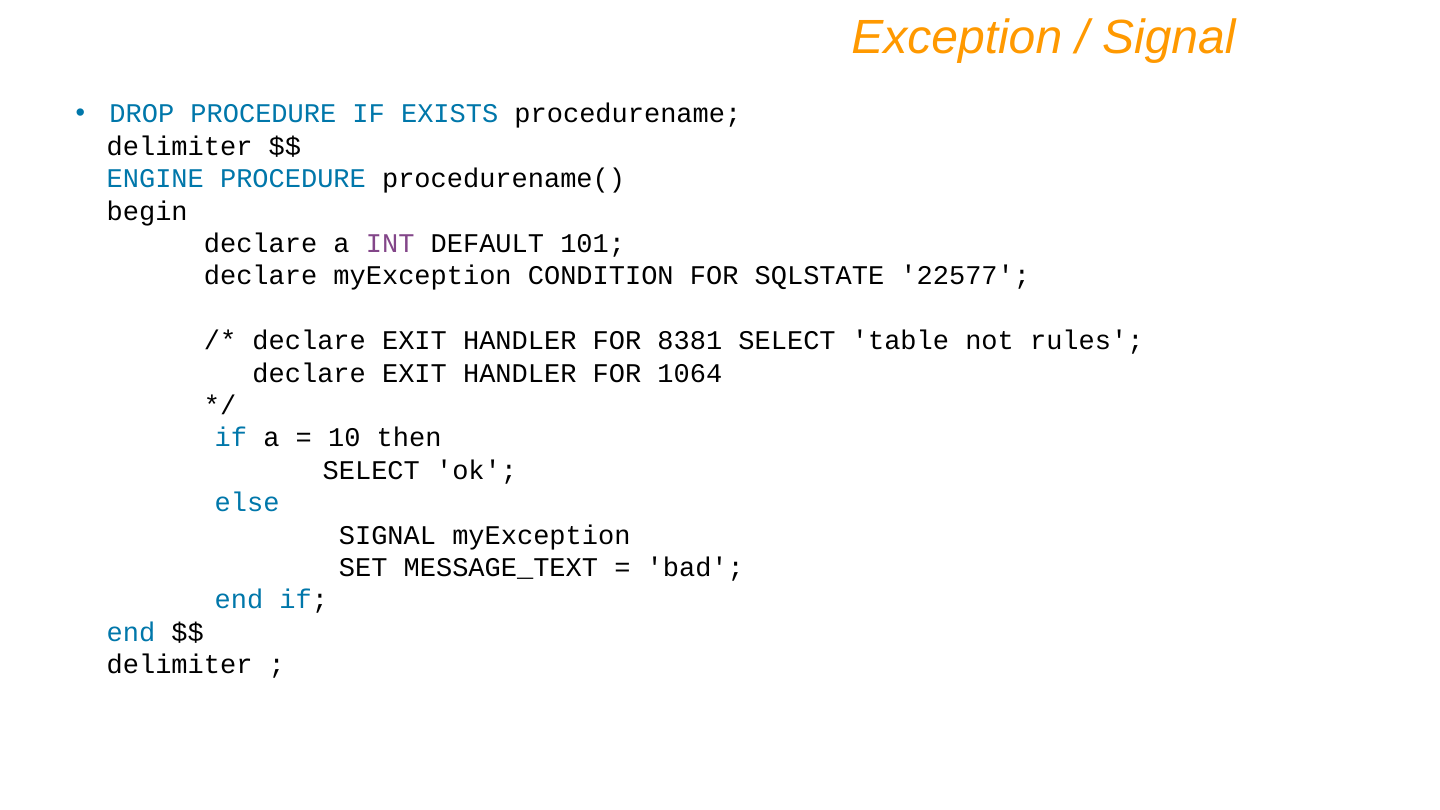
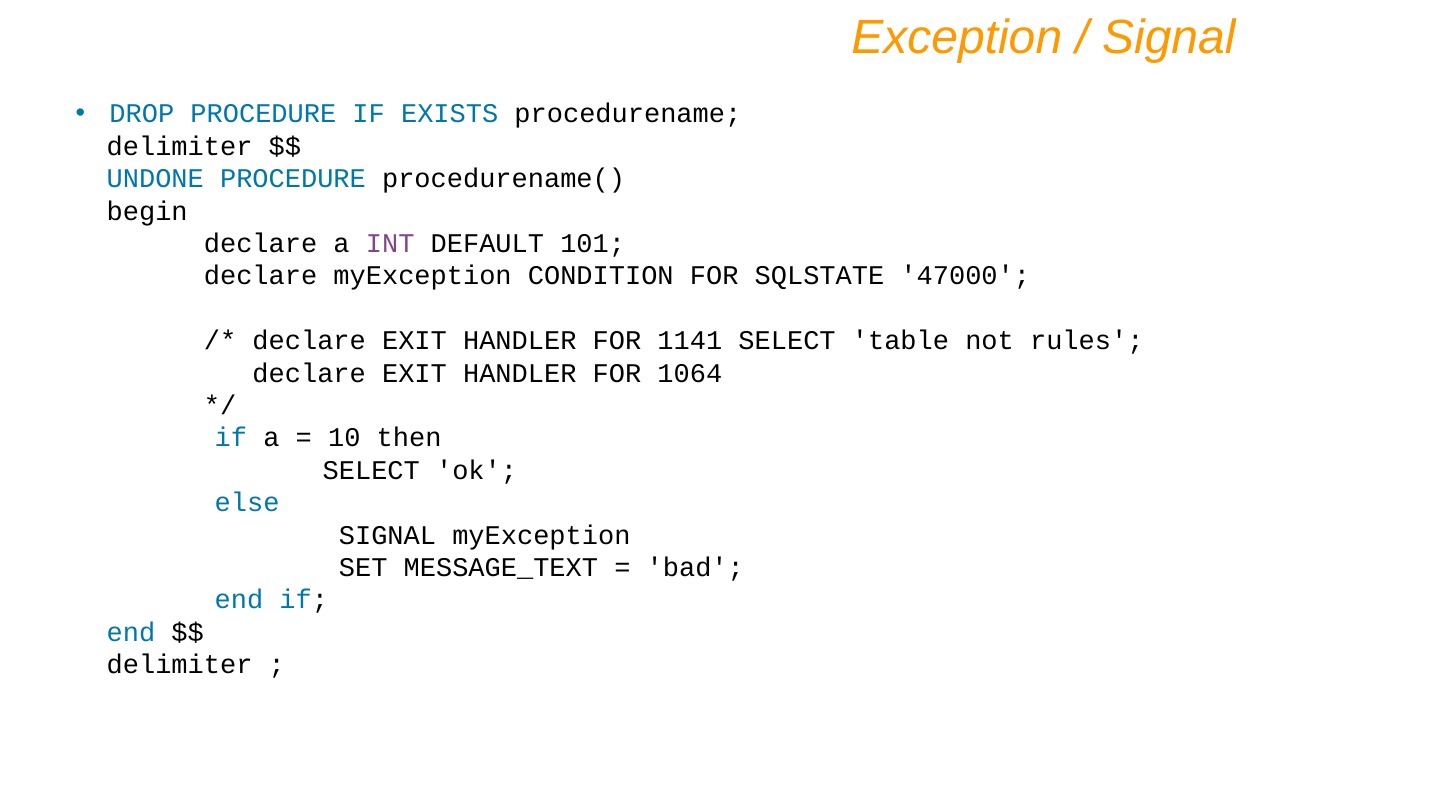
ENGINE: ENGINE -> UNDONE
22577: 22577 -> 47000
8381: 8381 -> 1141
